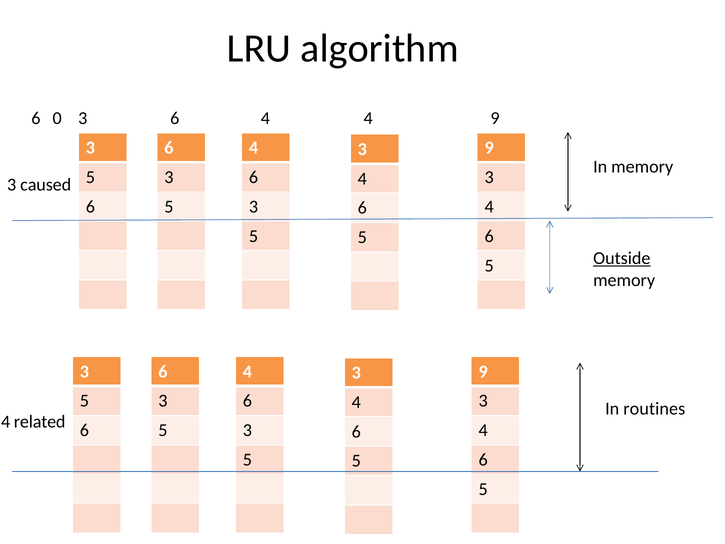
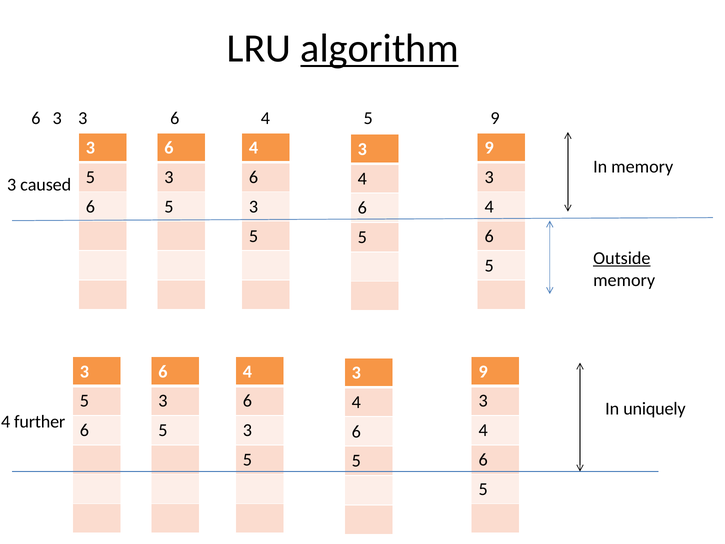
algorithm underline: none -> present
0 at (57, 118): 0 -> 3
4 4: 4 -> 5
routines: routines -> uniquely
related: related -> further
